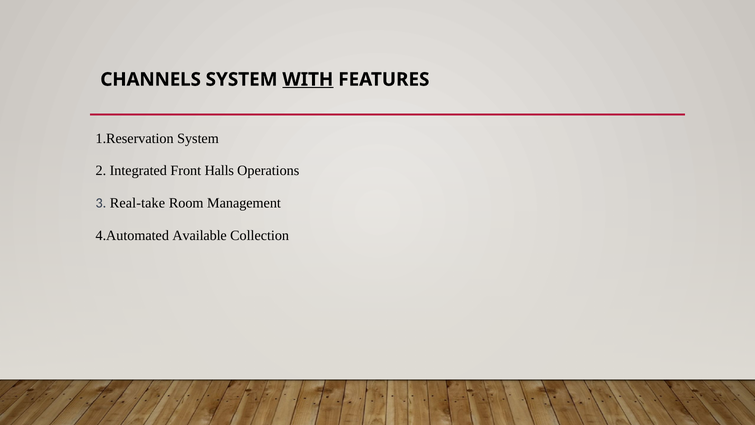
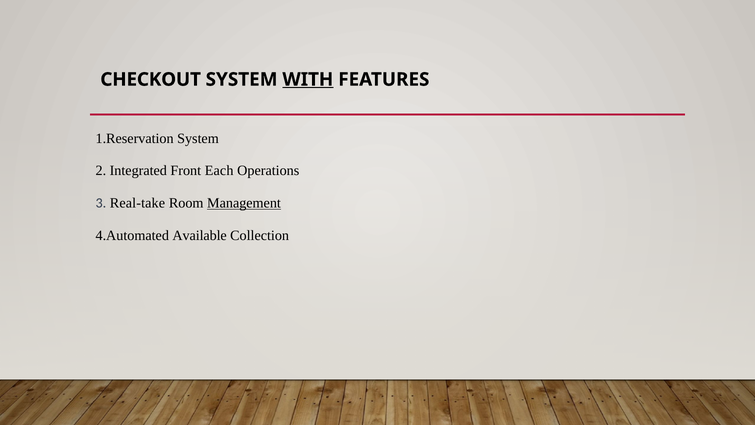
CHANNELS: CHANNELS -> CHECKOUT
Halls: Halls -> Each
Management underline: none -> present
